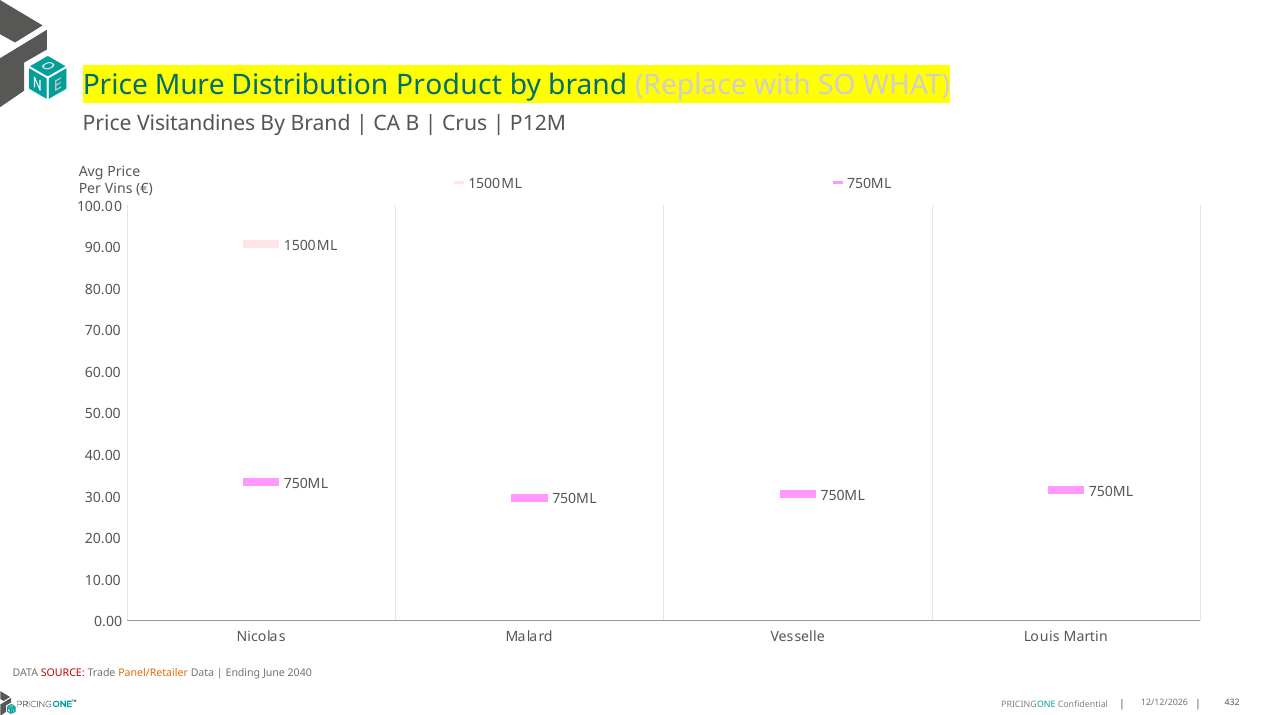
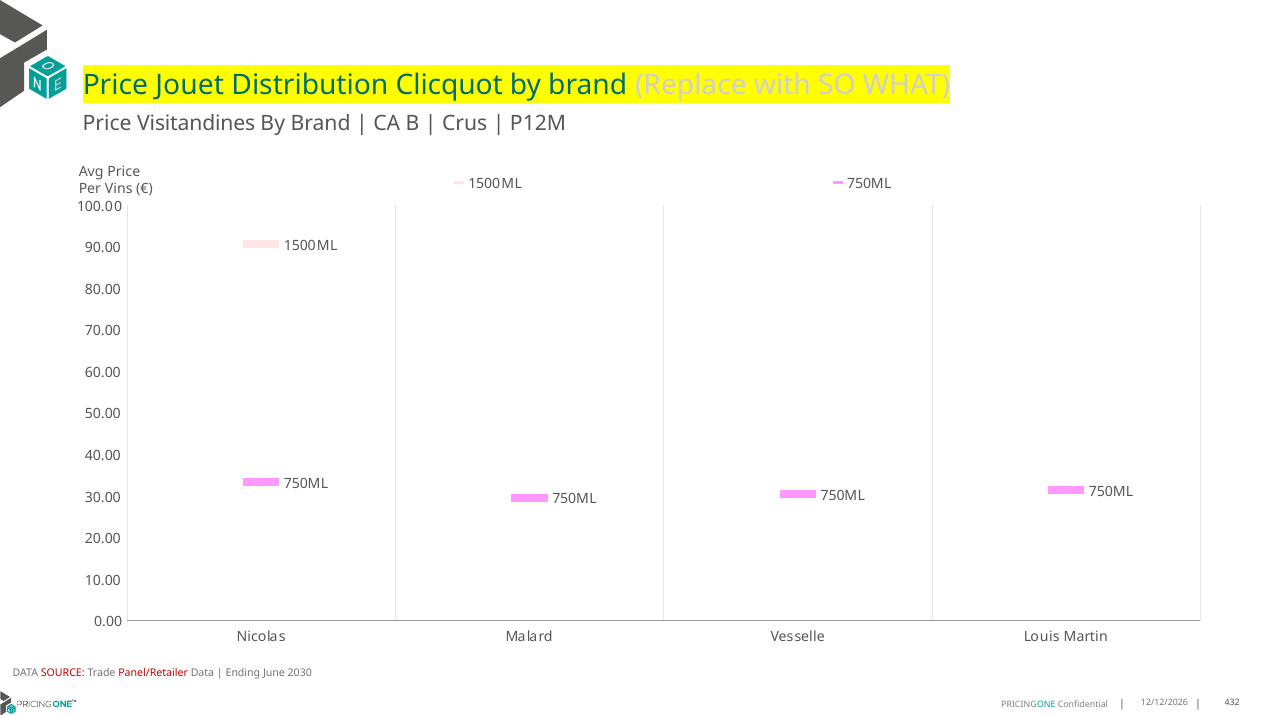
Mure: Mure -> Jouet
Product: Product -> Clicquot
Panel/Retailer colour: orange -> red
2040: 2040 -> 2030
